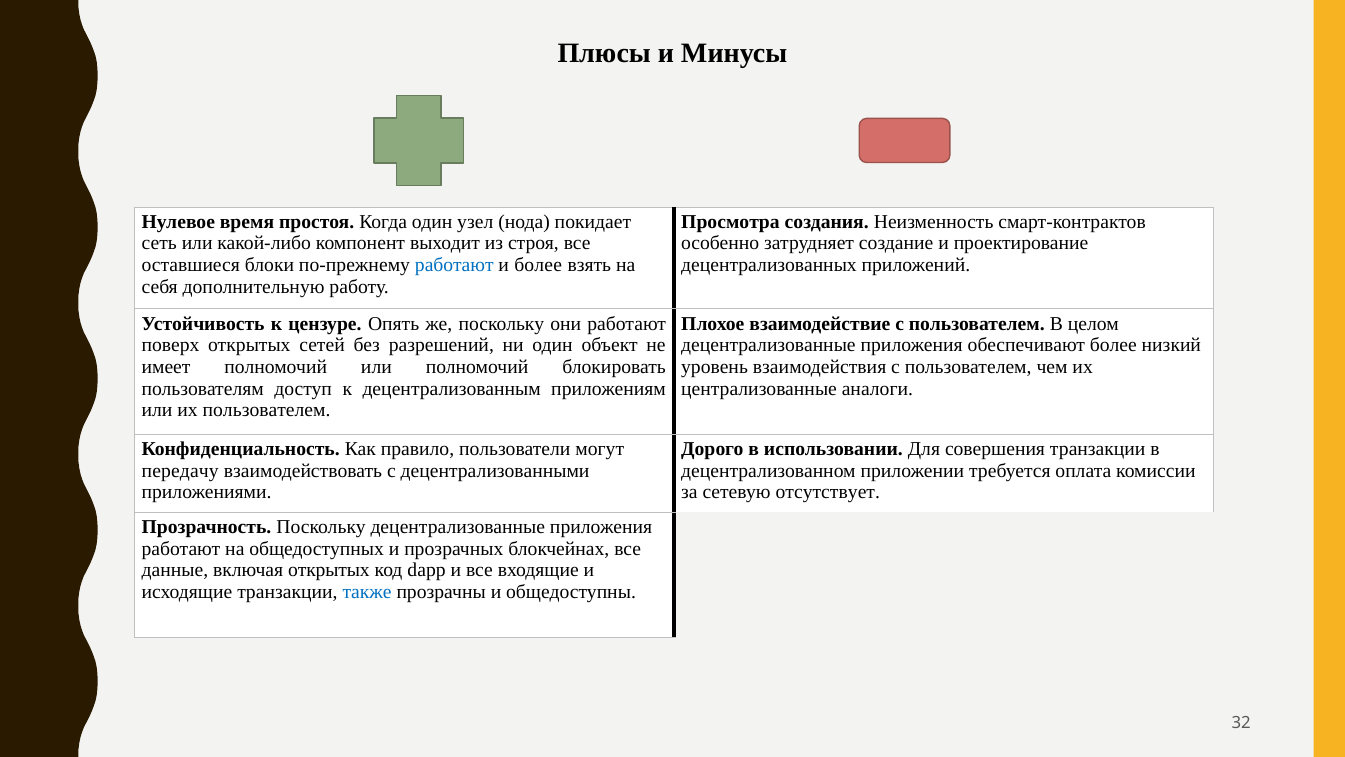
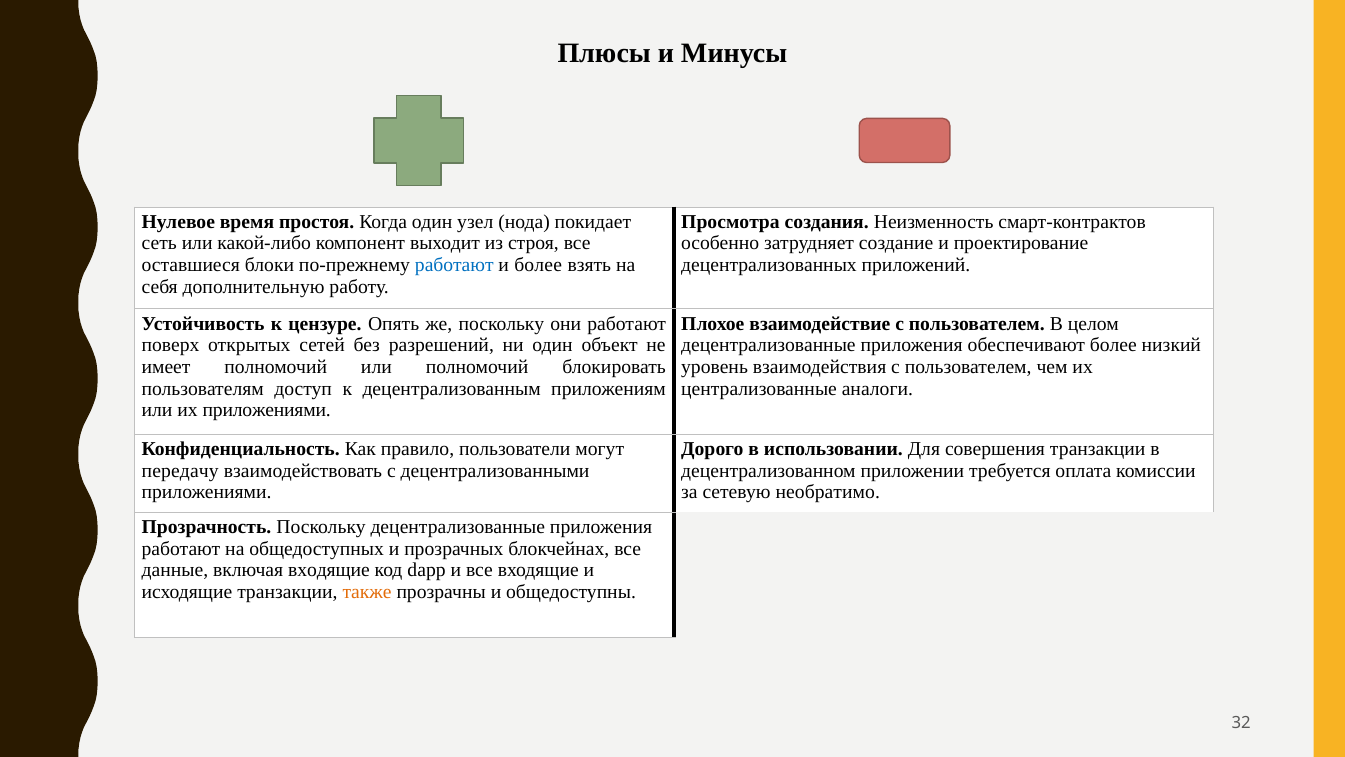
их пользователем: пользователем -> приложениями
отсутствует: отсутствует -> необратимо
включая открытых: открытых -> входящие
также colour: blue -> orange
